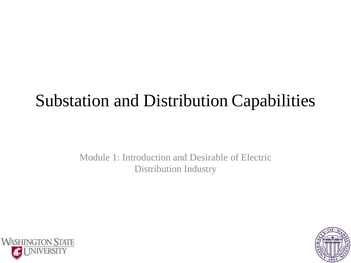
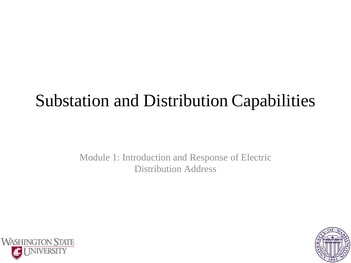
Desirable: Desirable -> Response
Industry: Industry -> Address
